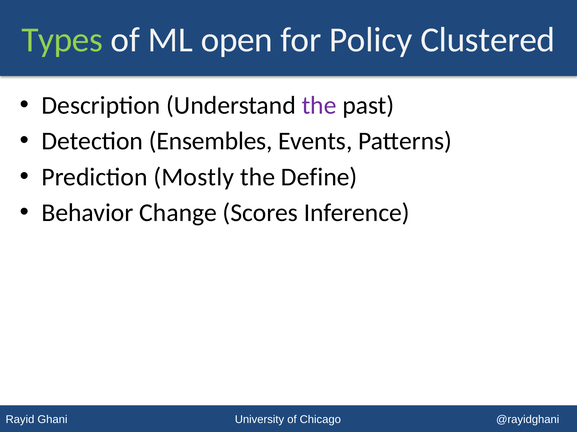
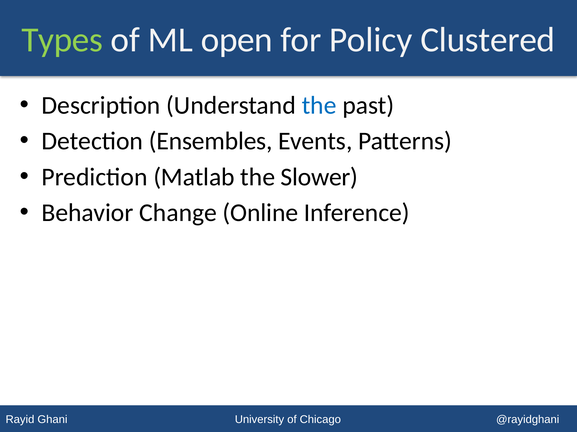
the at (319, 106) colour: purple -> blue
Mostly: Mostly -> Matlab
Define: Define -> Slower
Scores: Scores -> Online
